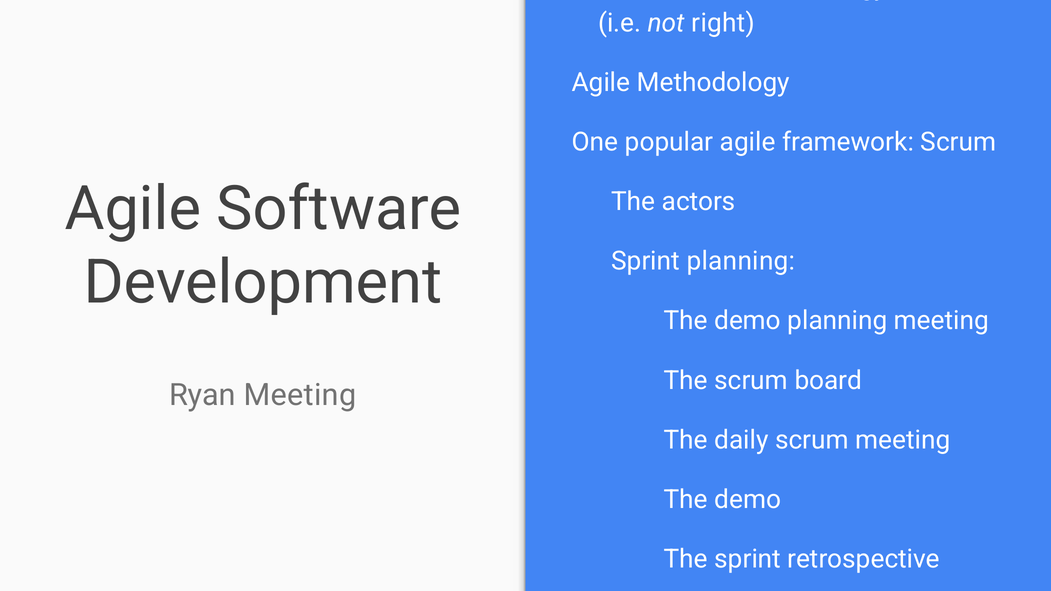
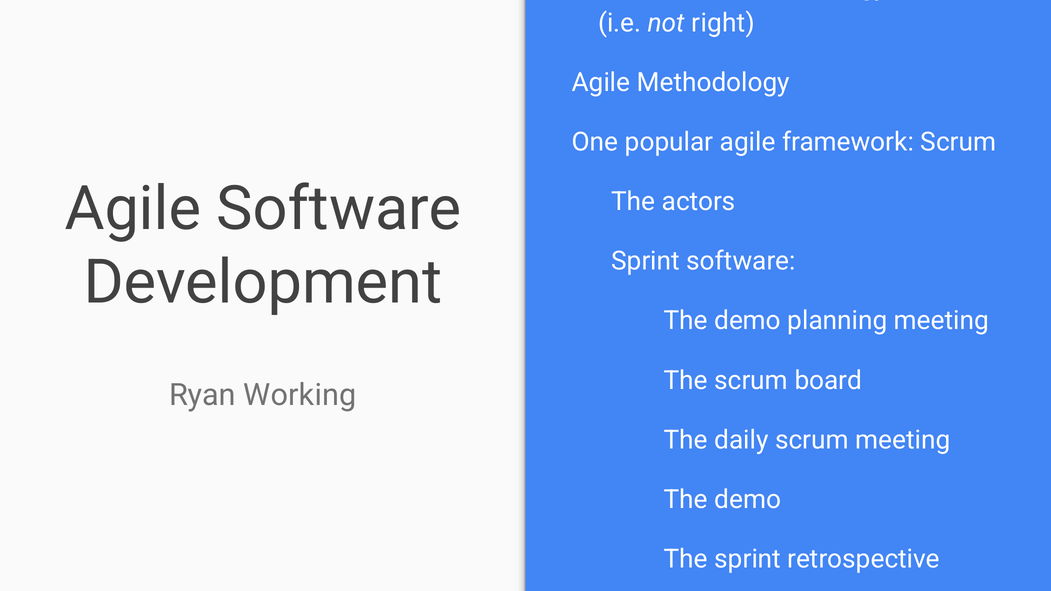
Sprint planning: planning -> software
Ryan Meeting: Meeting -> Working
